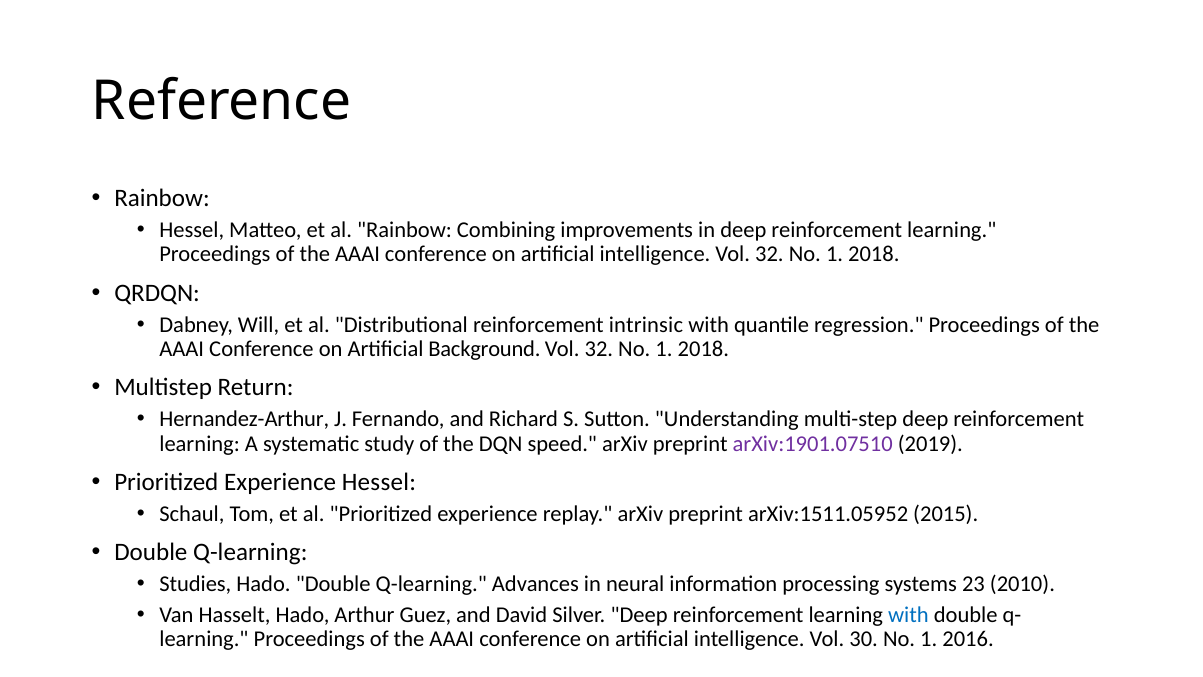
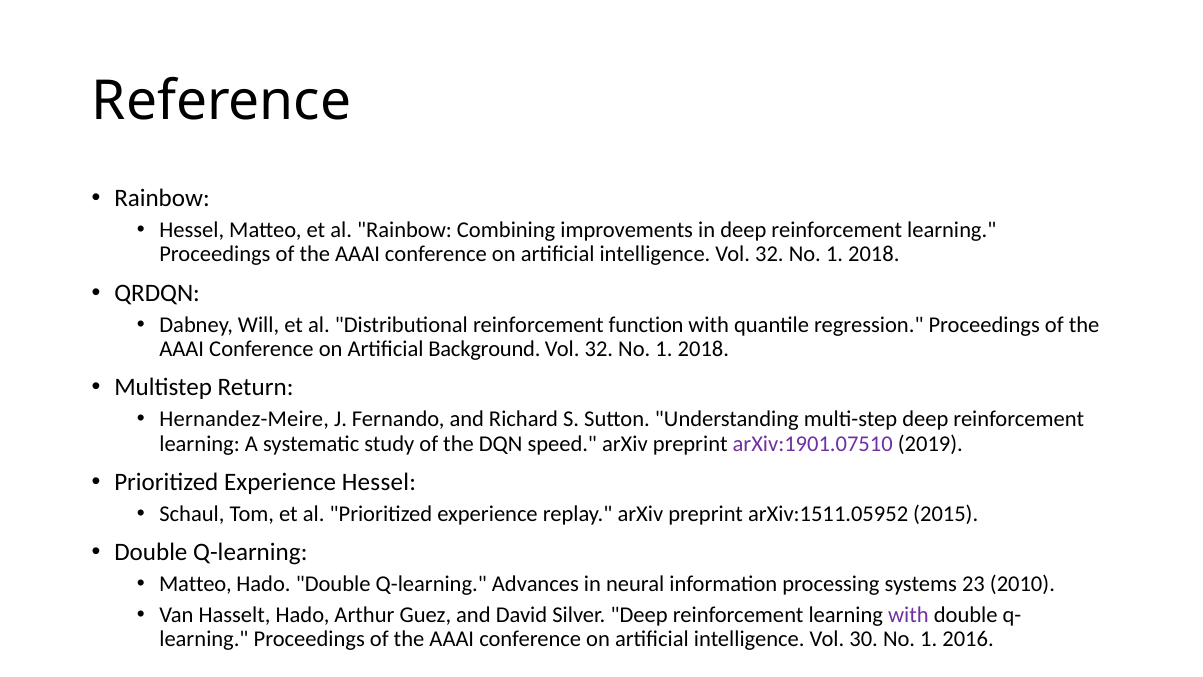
intrinsic: intrinsic -> function
Hernandez-Arthur: Hernandez-Arthur -> Hernandez-Meire
Studies at (195, 584): Studies -> Matteo
with at (908, 615) colour: blue -> purple
